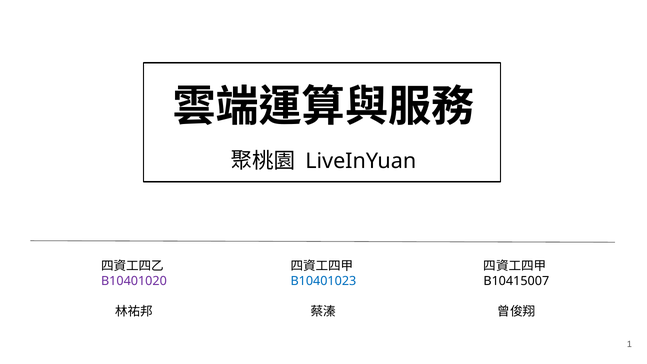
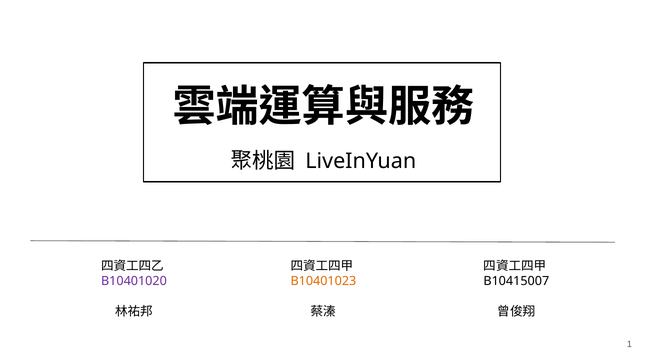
B10401023 colour: blue -> orange
